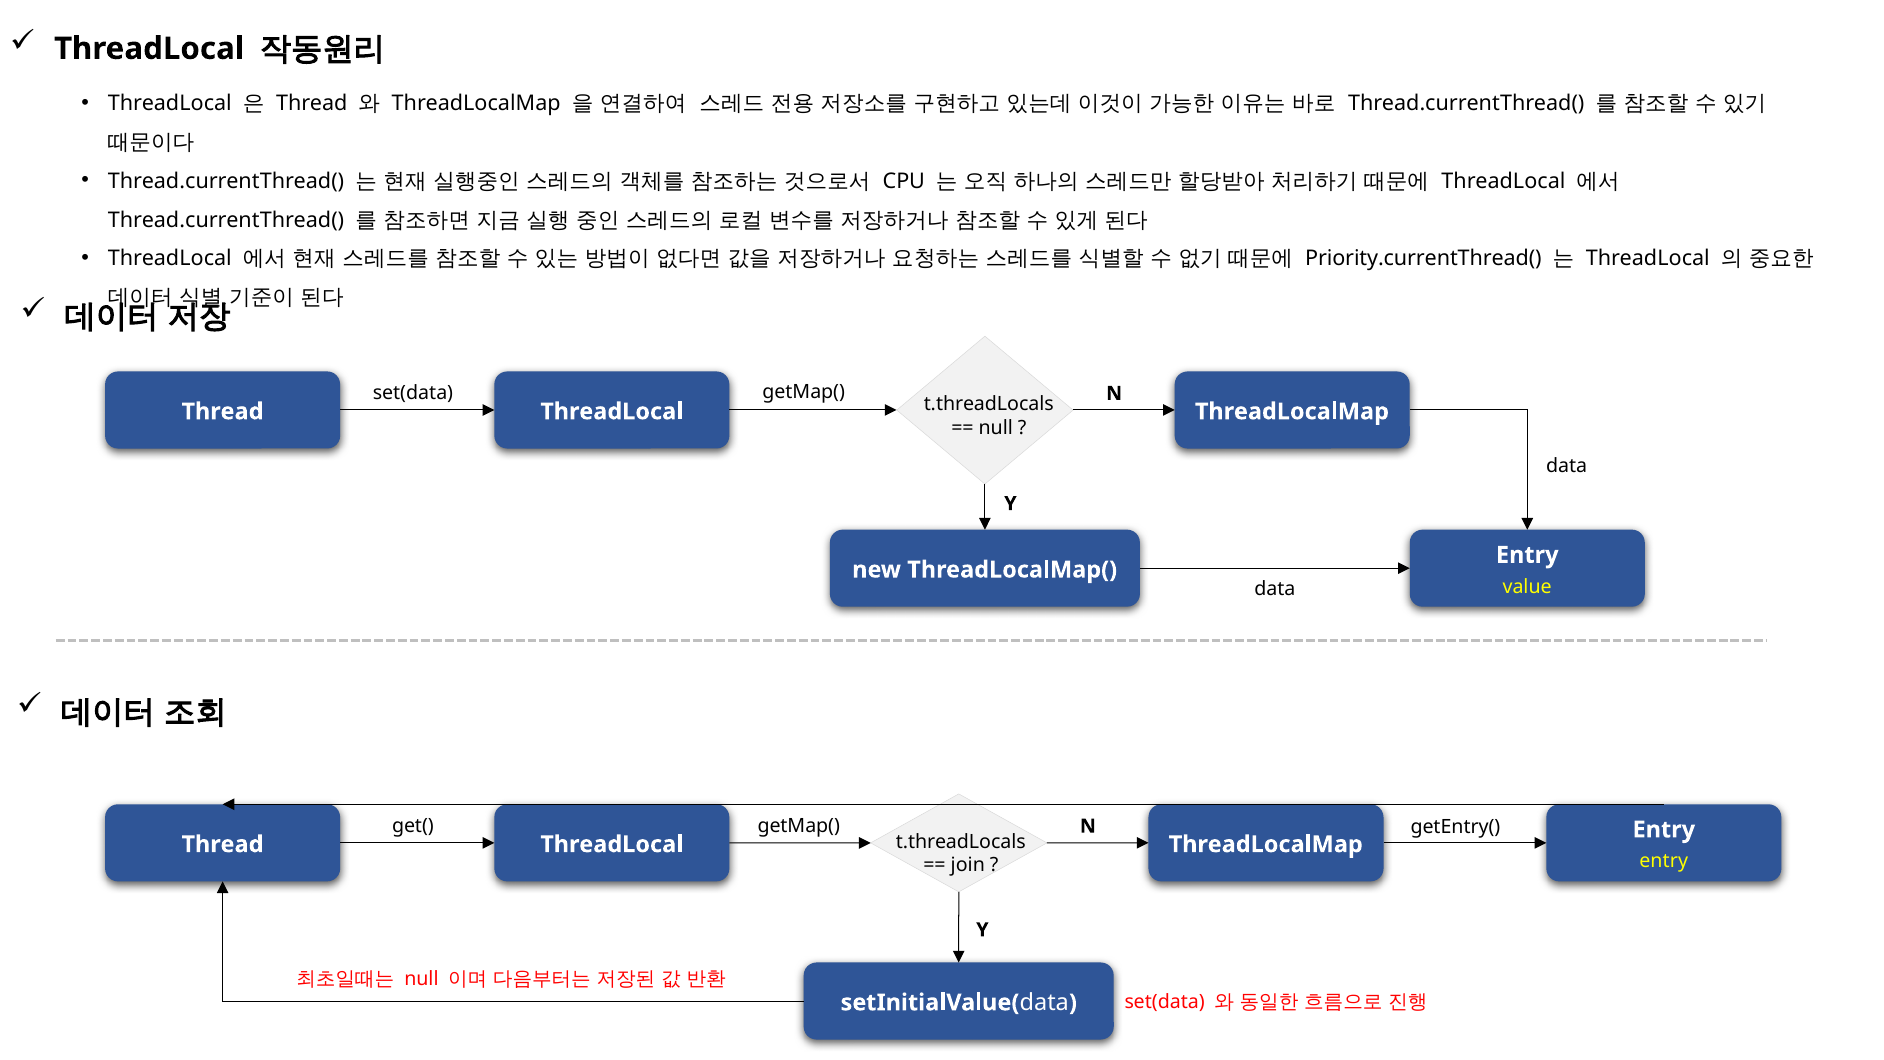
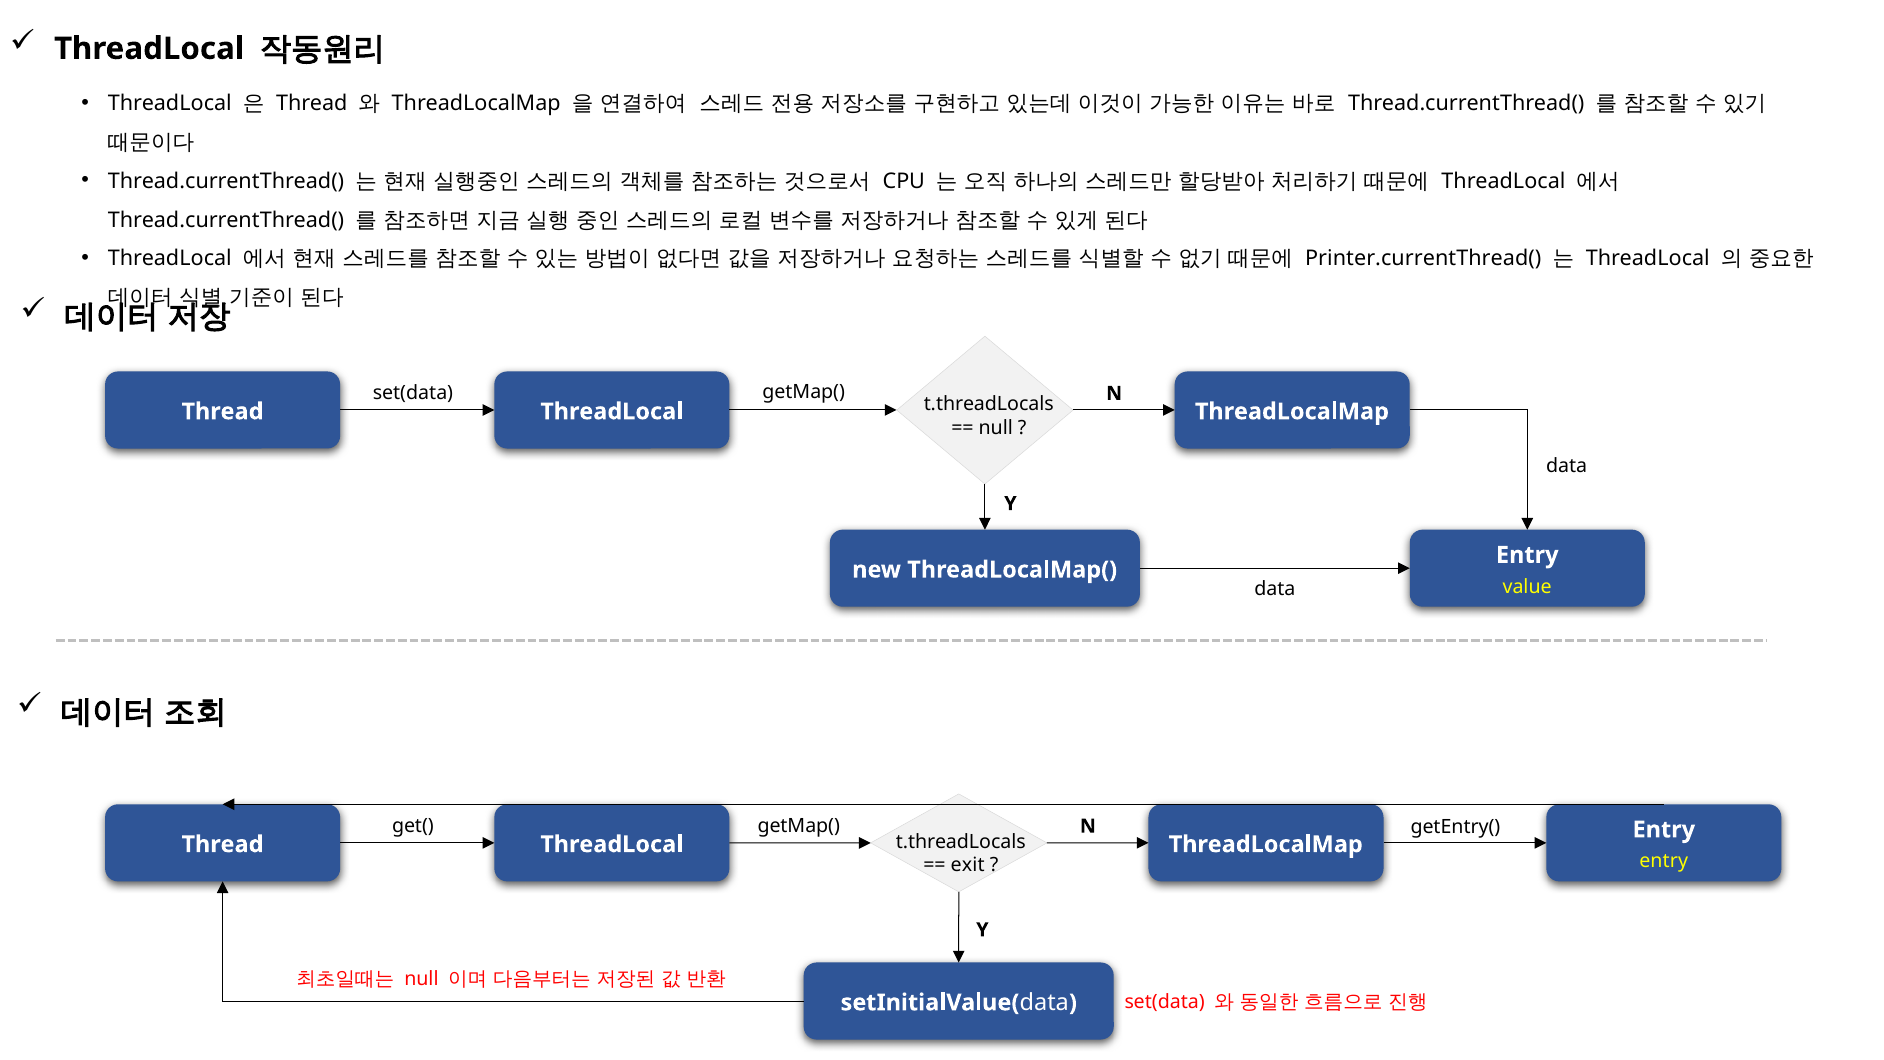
Priority.currentThread(: Priority.currentThread( -> Printer.currentThread(
join: join -> exit
